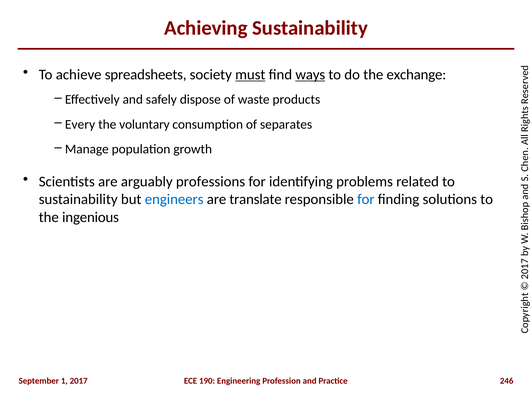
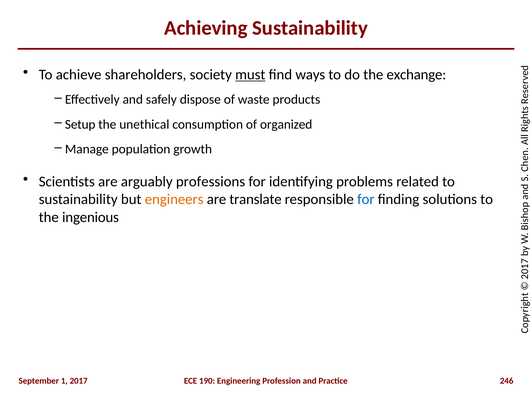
spreadsheets: spreadsheets -> shareholders
ways underline: present -> none
Every: Every -> Setup
voluntary: voluntary -> unethical
separates: separates -> organized
engineers colour: blue -> orange
